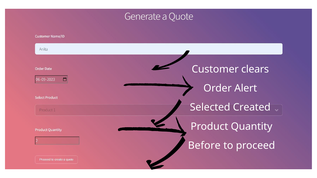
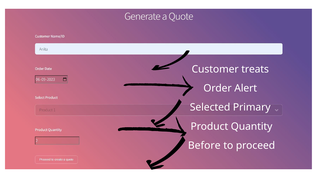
clears: clears -> treats
Created: Created -> Primary
